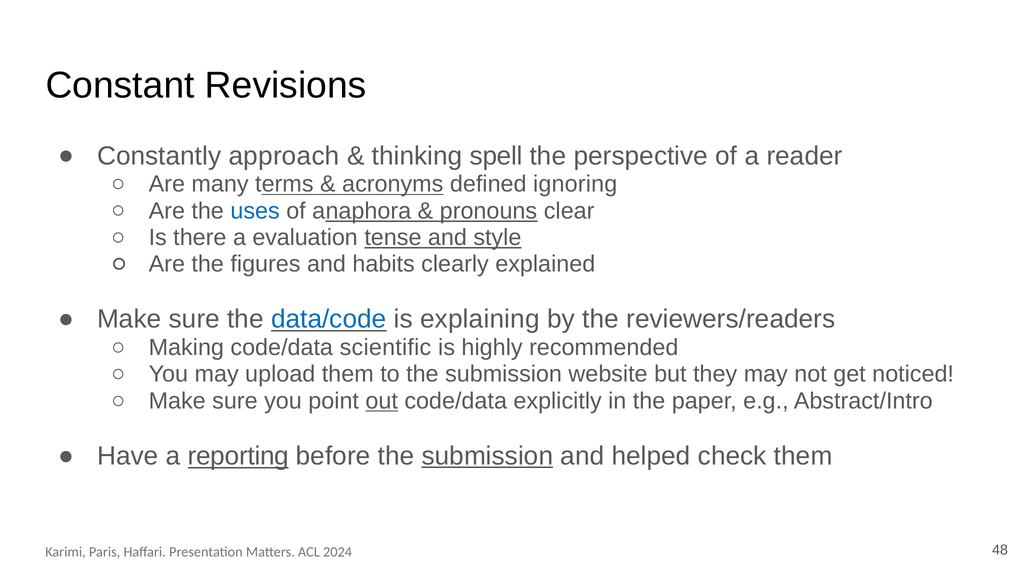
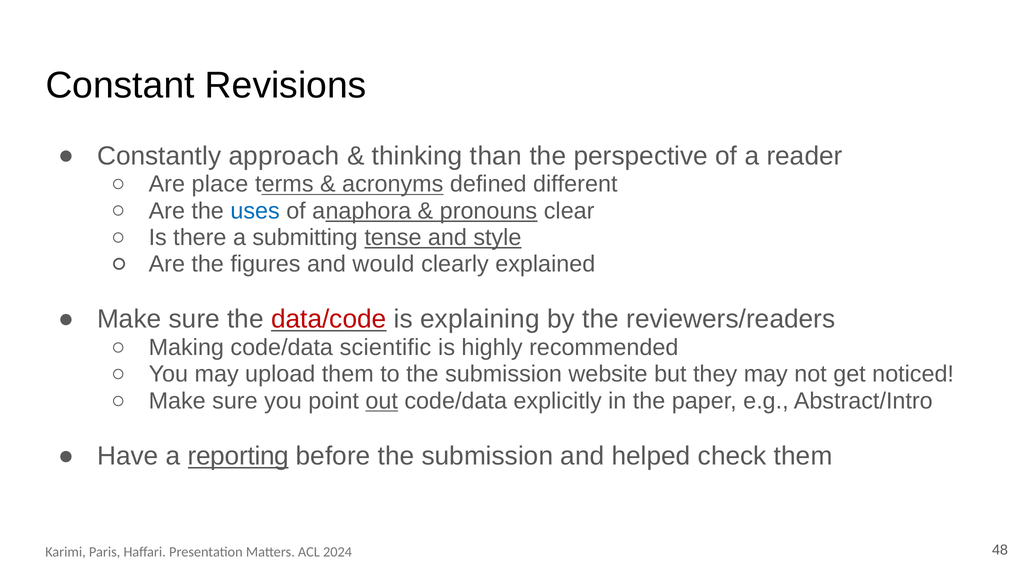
spell: spell -> than
many: many -> place
ignoring: ignoring -> different
evaluation: evaluation -> submitting
habits: habits -> would
data/code colour: blue -> red
submission at (487, 456) underline: present -> none
